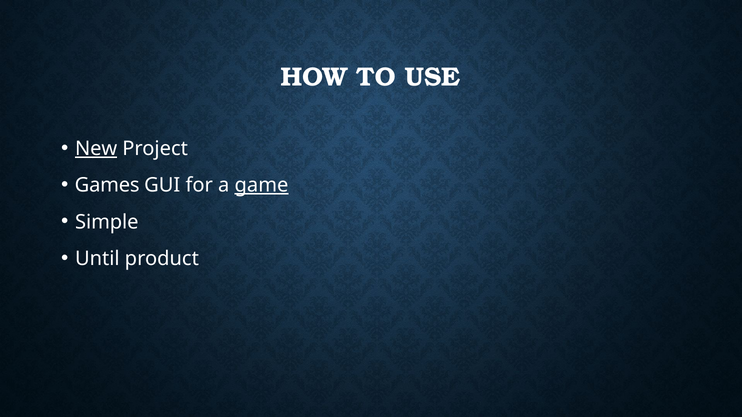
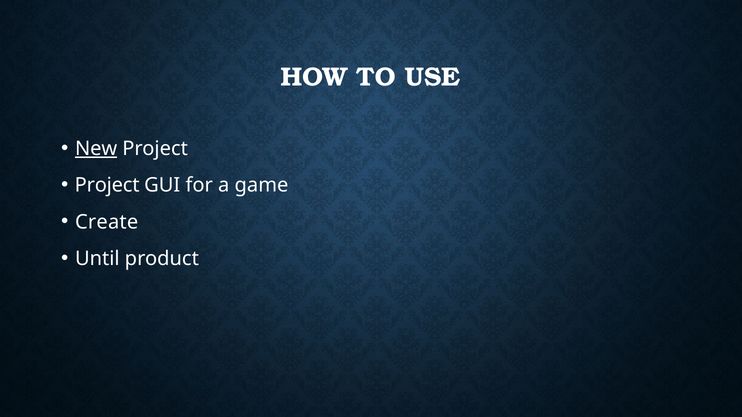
Games at (107, 185): Games -> Project
game underline: present -> none
Simple: Simple -> Create
